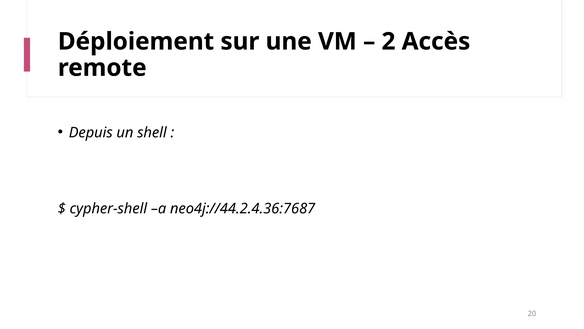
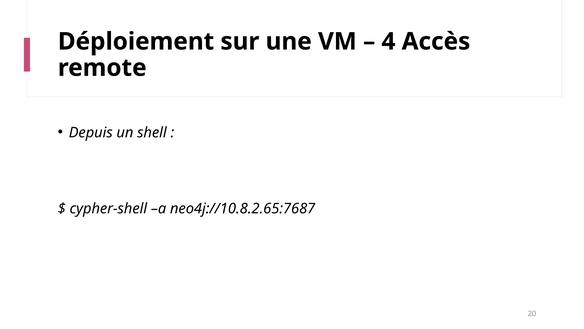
2: 2 -> 4
neo4j://44.2.4.36:7687: neo4j://44.2.4.36:7687 -> neo4j://10.8.2.65:7687
